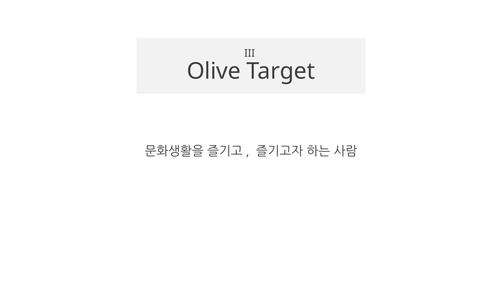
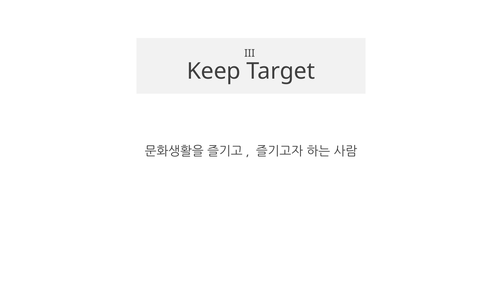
Olive: Olive -> Keep
